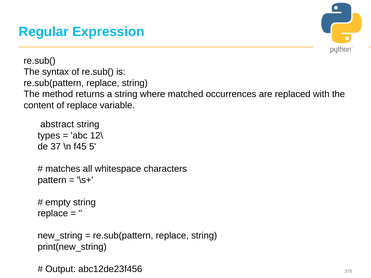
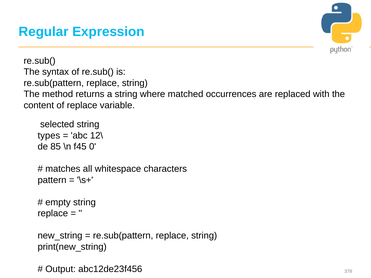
abstract: abstract -> selected
37: 37 -> 85
5: 5 -> 0
